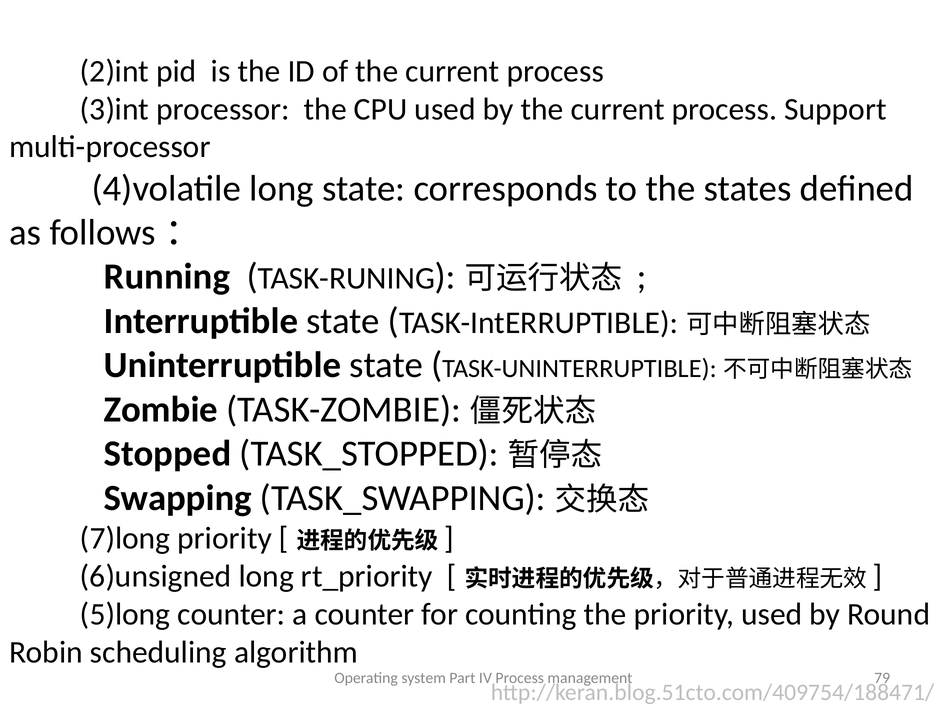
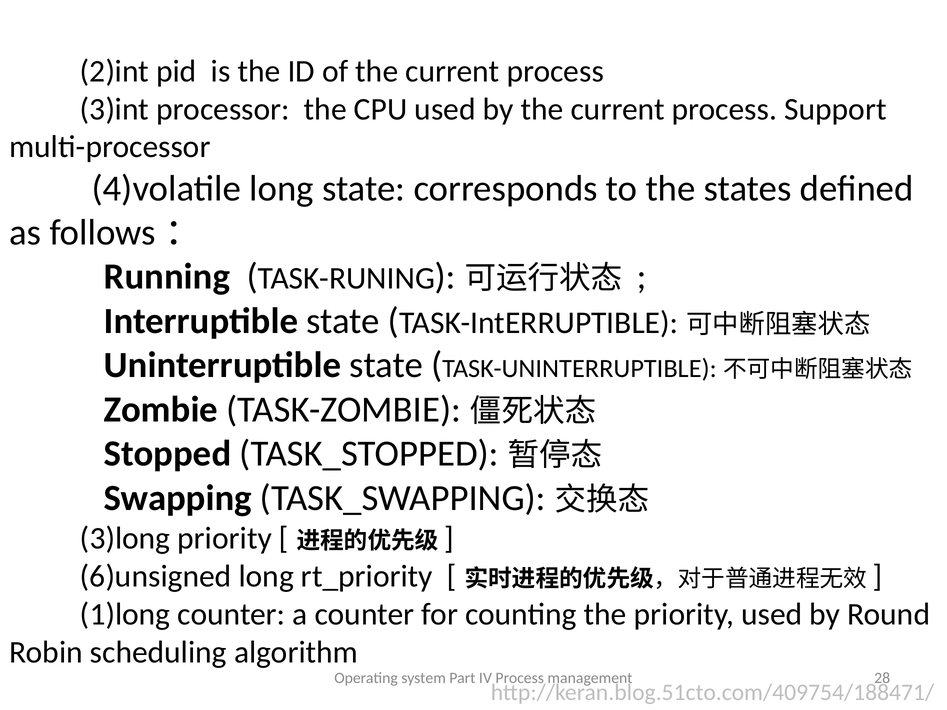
7)long: 7)long -> 3)long
5)long: 5)long -> 1)long
79: 79 -> 28
